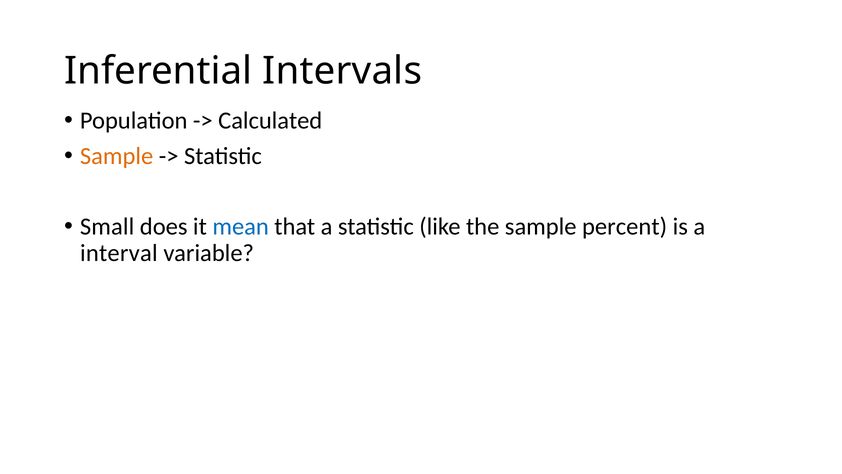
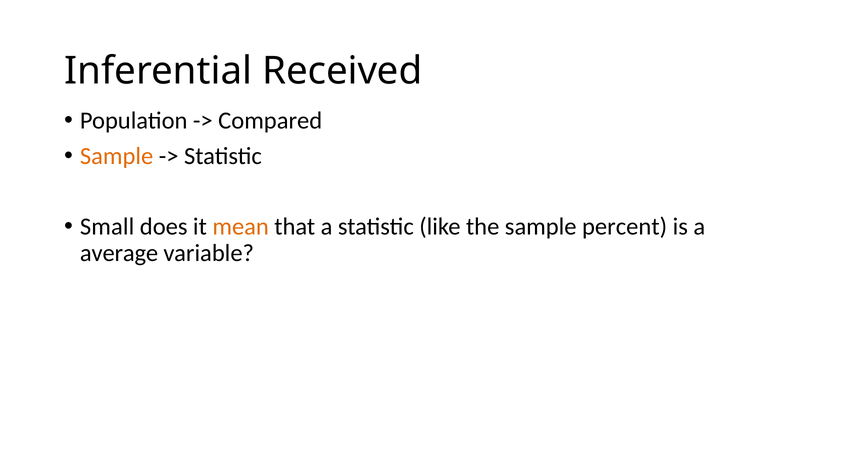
Intervals: Intervals -> Received
Calculated: Calculated -> Compared
mean colour: blue -> orange
interval: interval -> average
